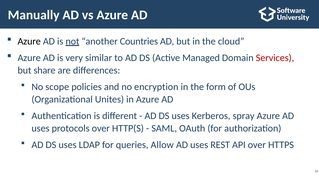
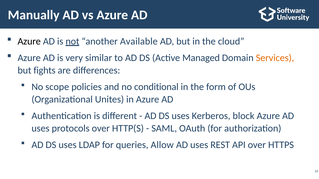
Countries: Countries -> Available
Services colour: red -> orange
share: share -> fights
encryption: encryption -> conditional
spray: spray -> block
